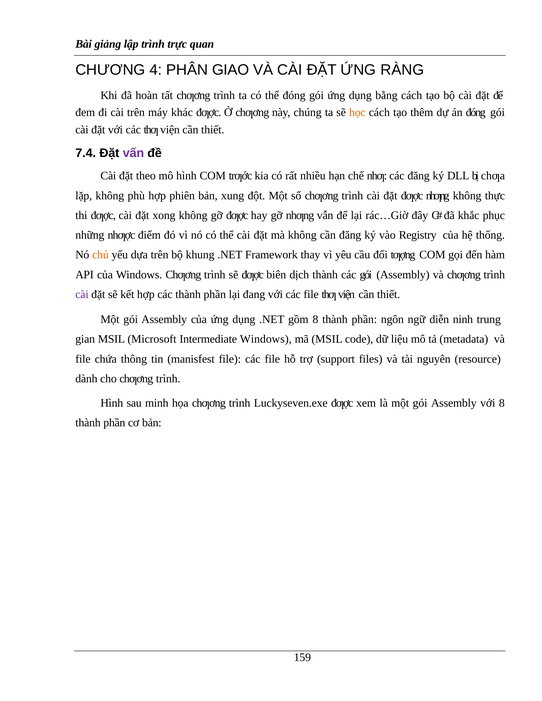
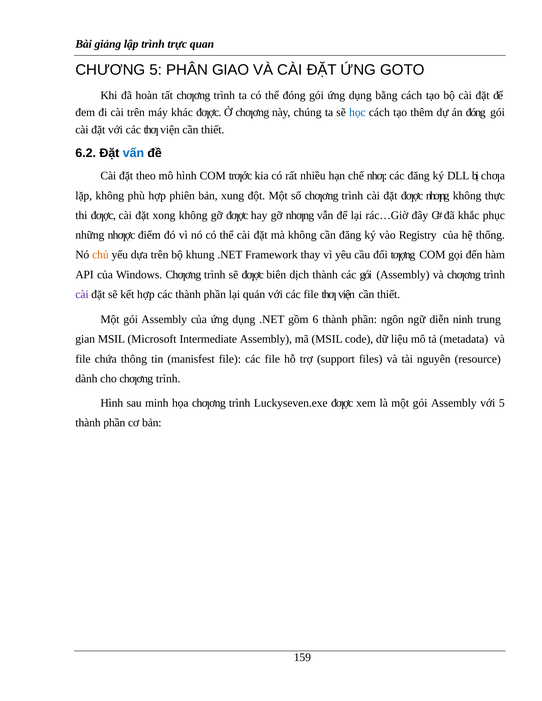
CHƯƠNG 4: 4 -> 5
RÀNG: RÀNG -> GOTO
học colour: orange -> blue
7.4: 7.4 -> 6.2
vấn colour: purple -> blue
đang: đang -> quản
gồm 8: 8 -> 6
Intermediate Windows: Windows -> Assembly
với 8: 8 -> 5
